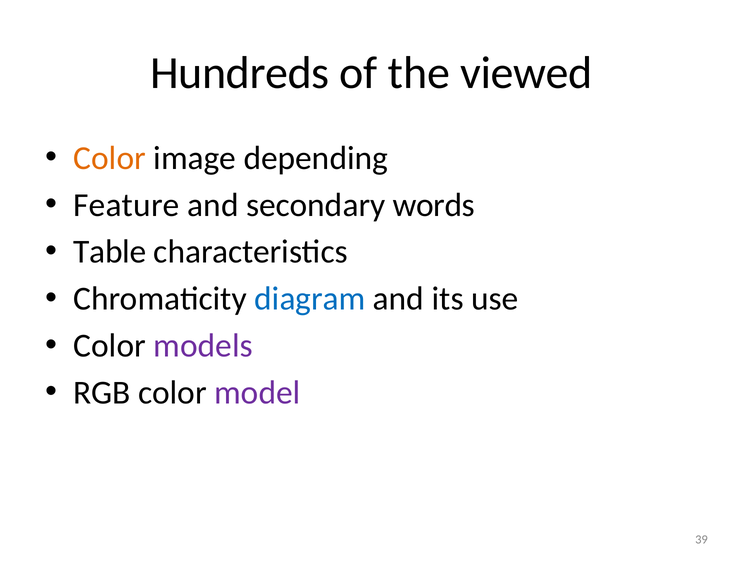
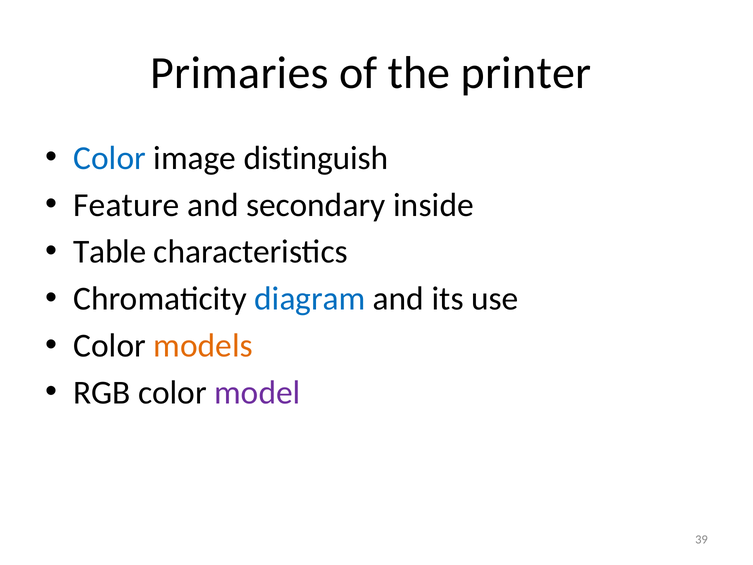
Hundreds: Hundreds -> Primaries
viewed: viewed -> printer
Color at (110, 158) colour: orange -> blue
depending: depending -> distinguish
words: words -> inside
models colour: purple -> orange
